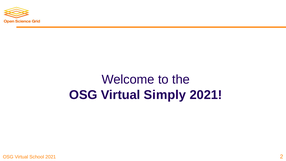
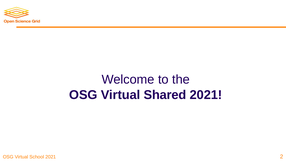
Simply: Simply -> Shared
